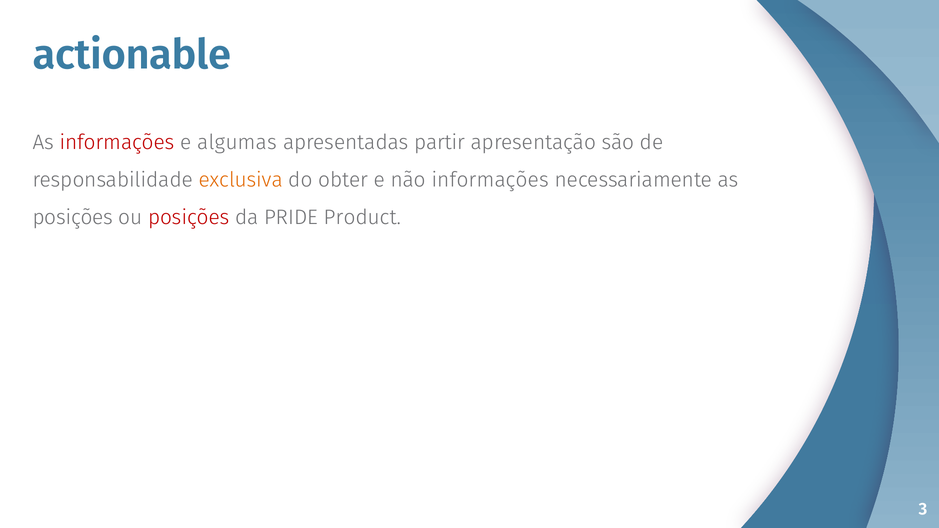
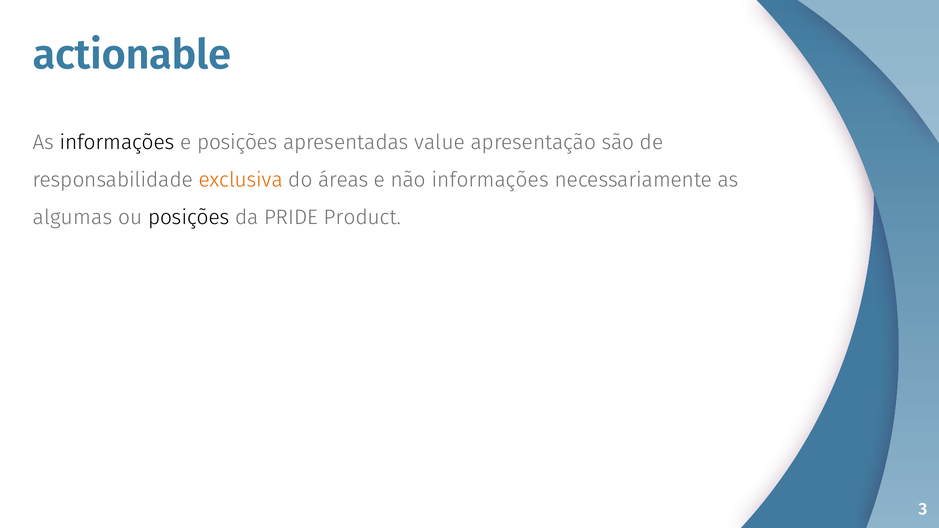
informações at (117, 143) colour: red -> black
e algumas: algumas -> posições
partir: partir -> value
obter: obter -> áreas
posições at (73, 218): posições -> algumas
posições at (189, 218) colour: red -> black
